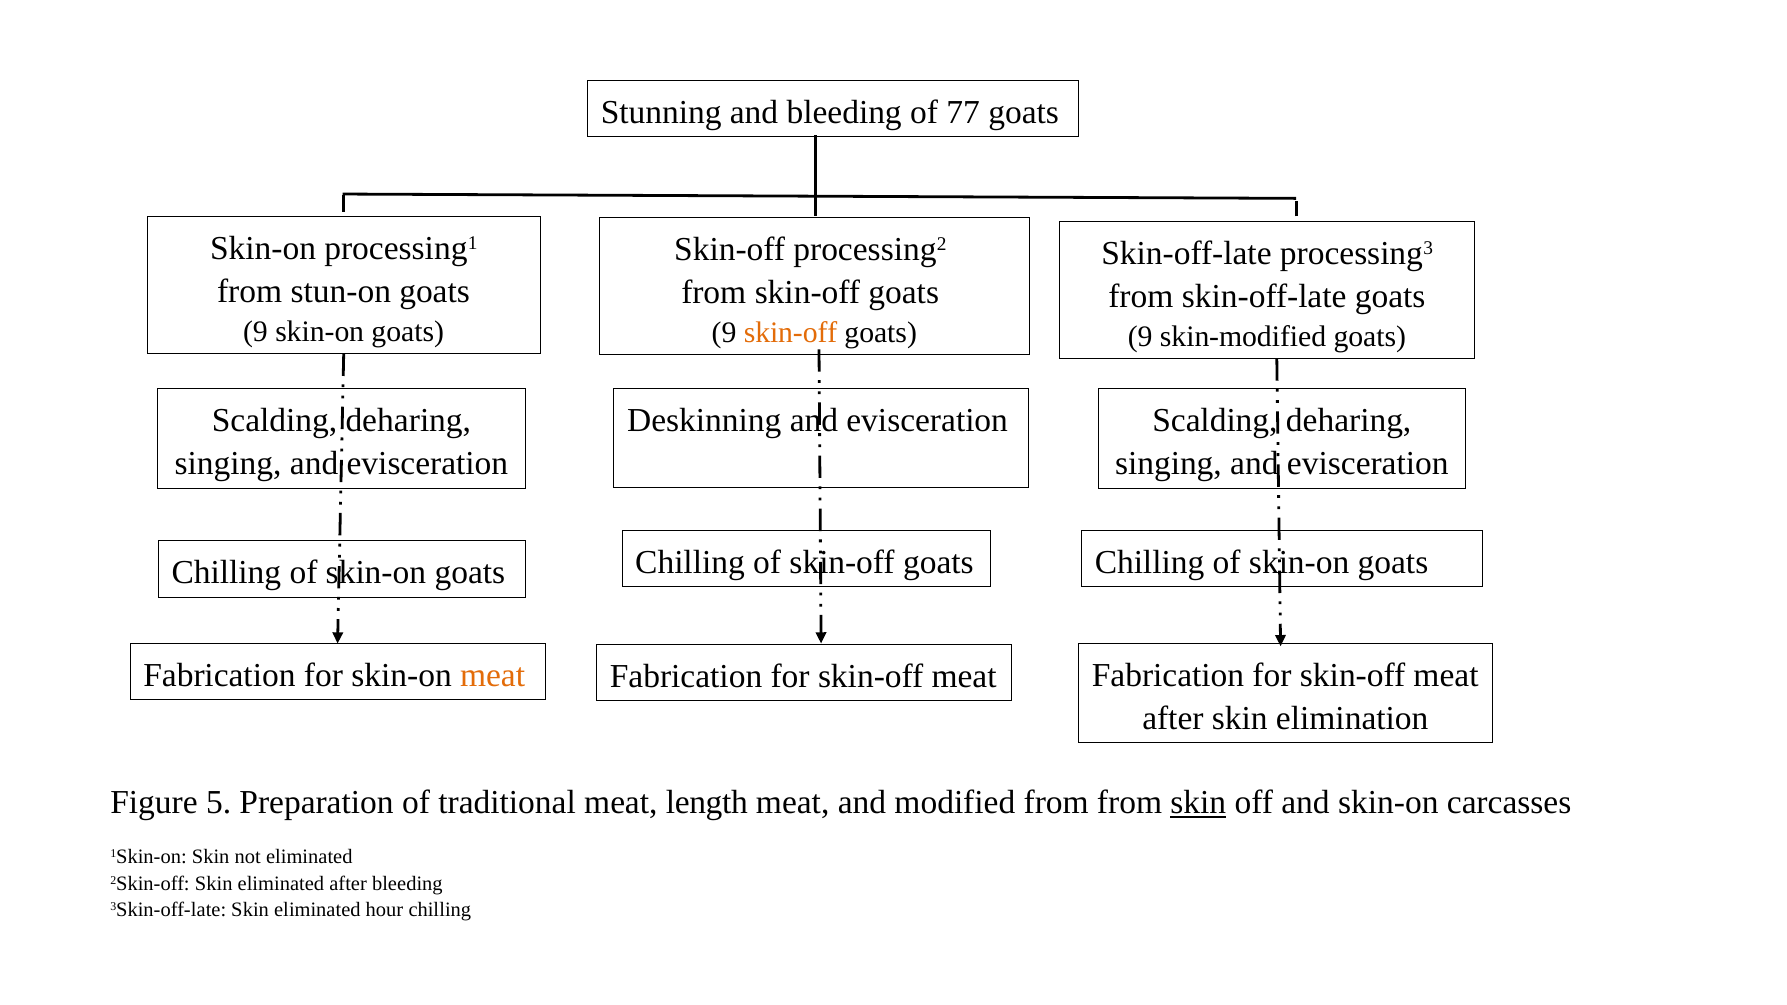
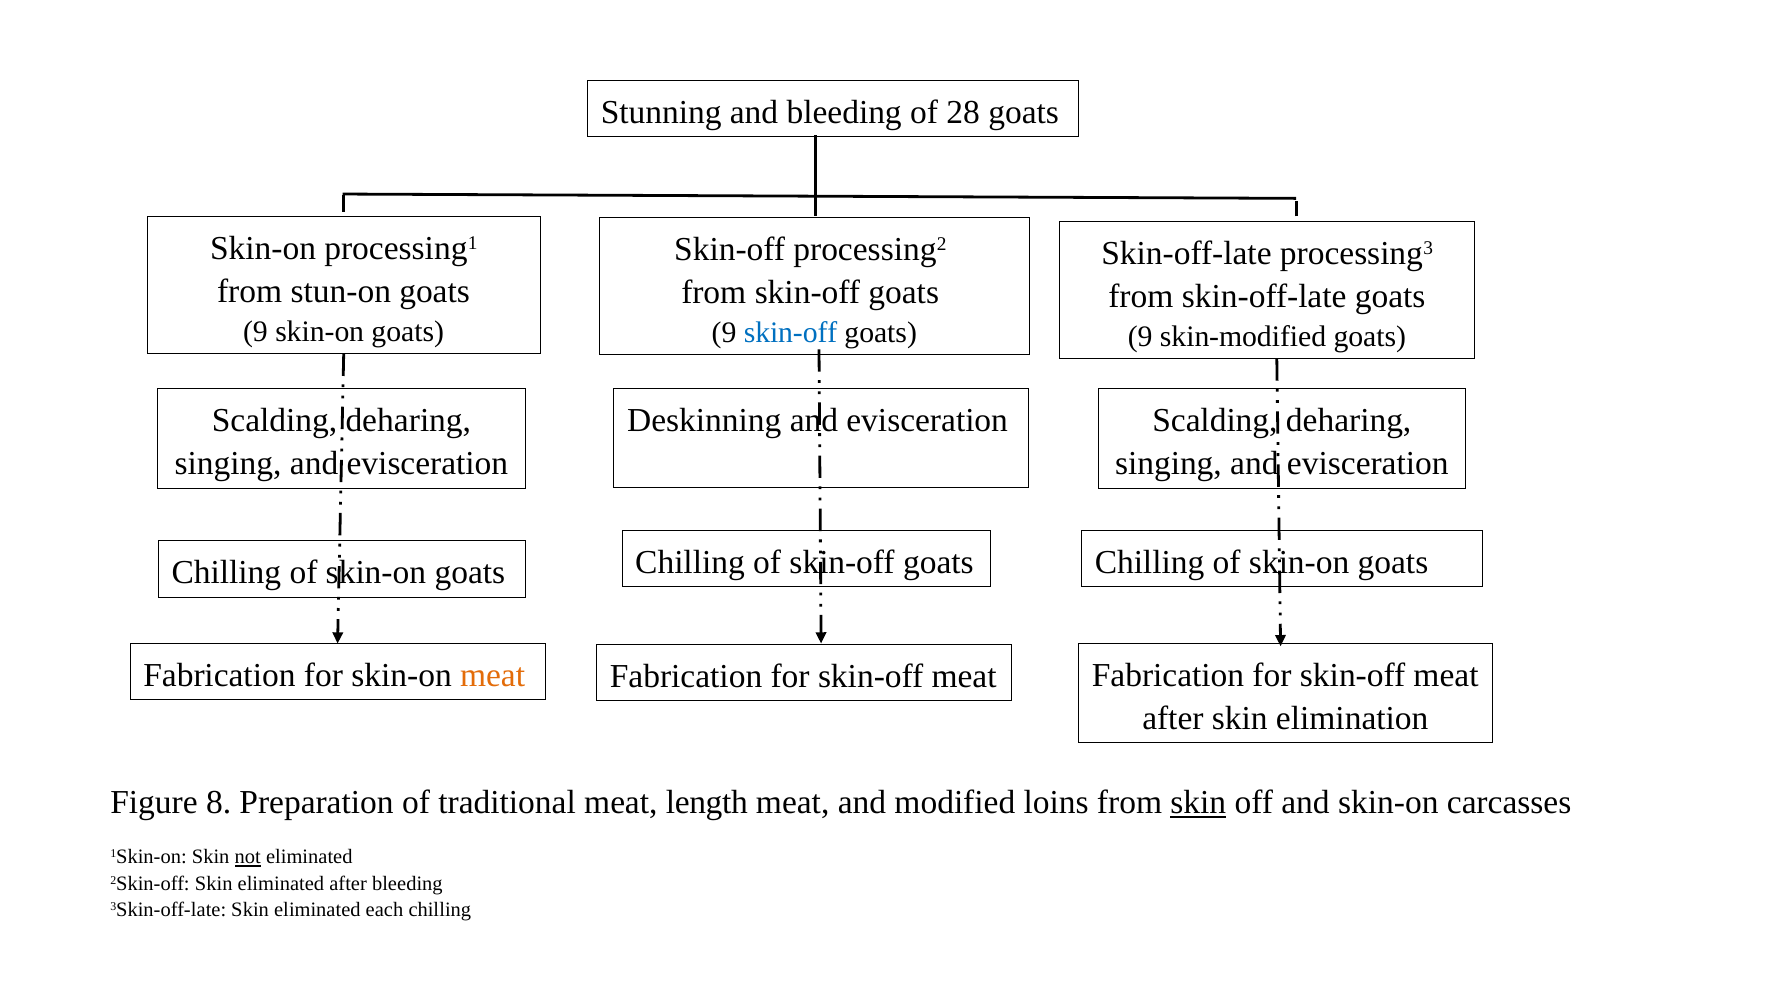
77: 77 -> 28
skin-off at (791, 333) colour: orange -> blue
5: 5 -> 8
modified from: from -> loins
not underline: none -> present
hour: hour -> each
